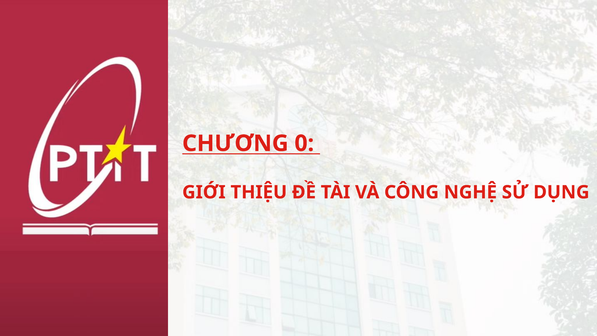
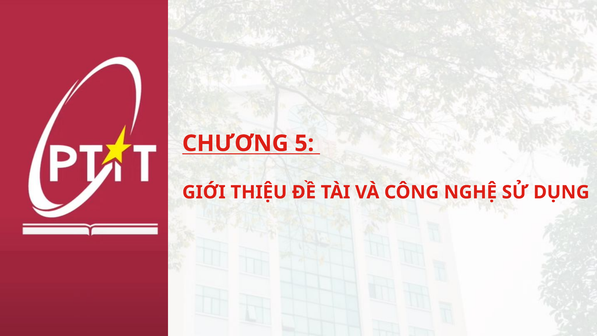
0: 0 -> 5
